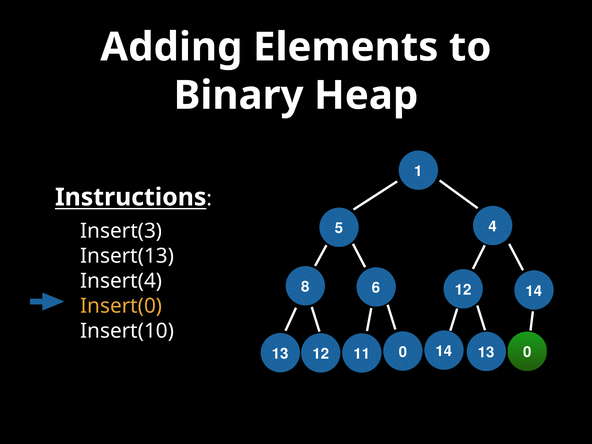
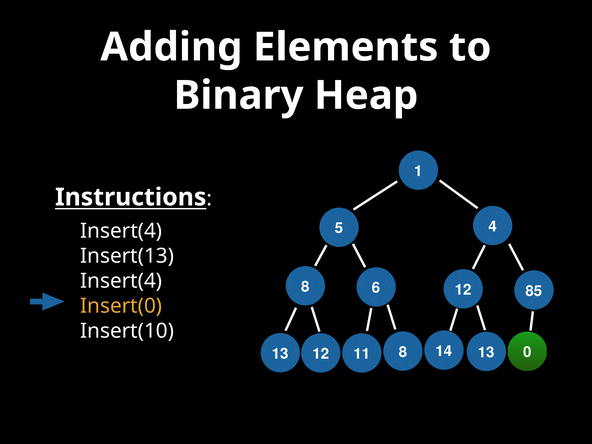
Insert(3 at (121, 231): Insert(3 -> Insert(4
14 at (534, 291): 14 -> 85
11 0: 0 -> 8
